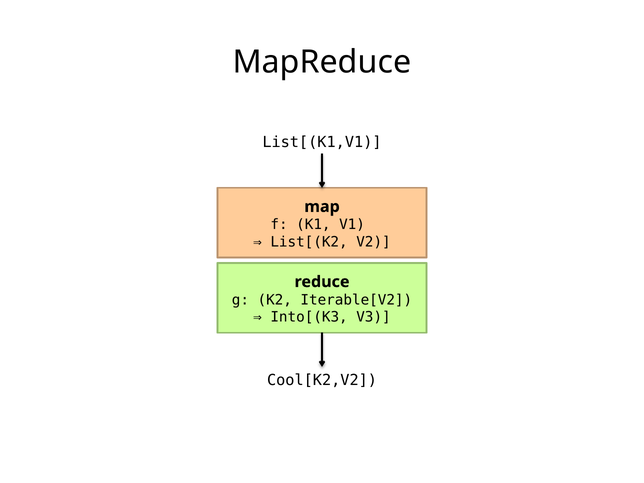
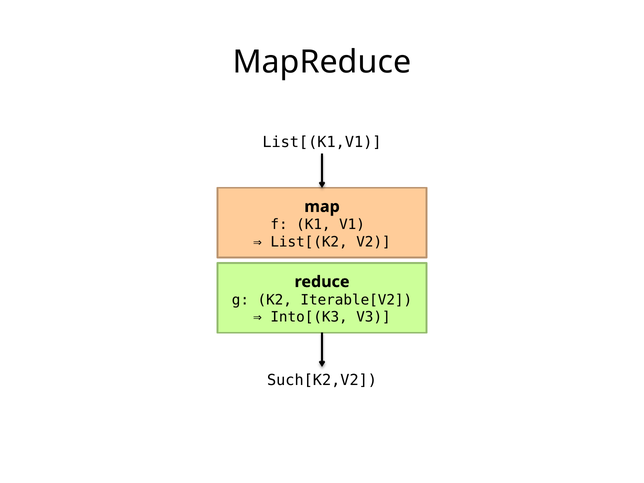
Cool[K2,V2: Cool[K2,V2 -> Such[K2,V2
